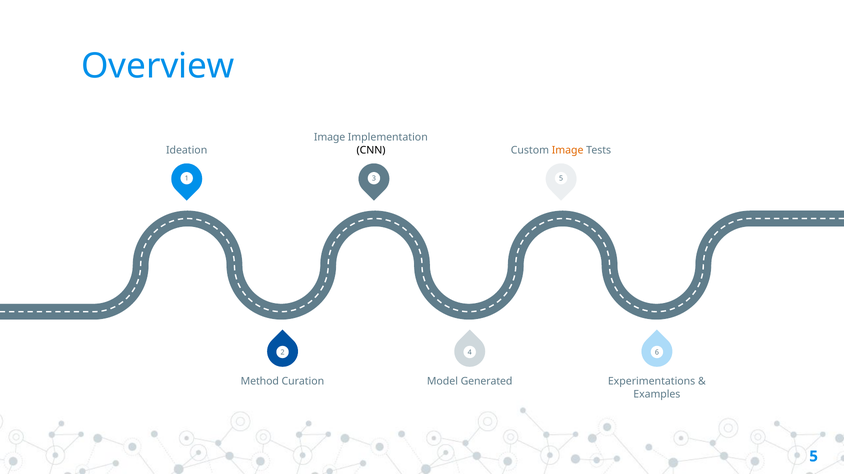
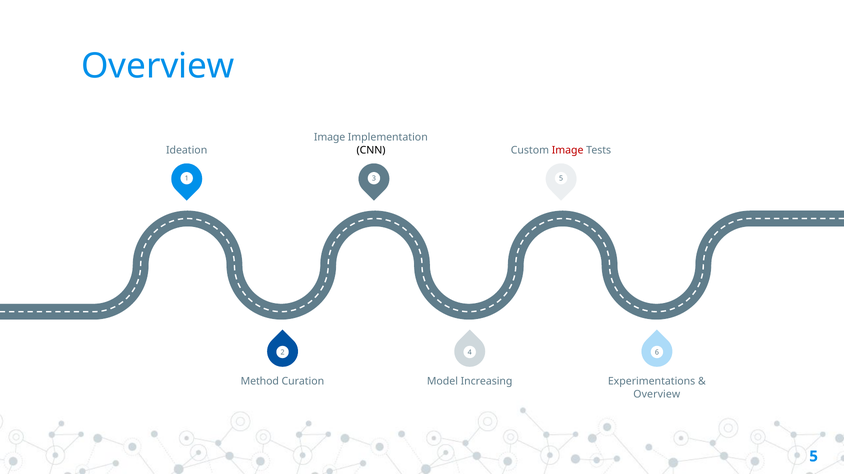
Image at (568, 150) colour: orange -> red
Generated: Generated -> Increasing
Examples at (657, 395): Examples -> Overview
